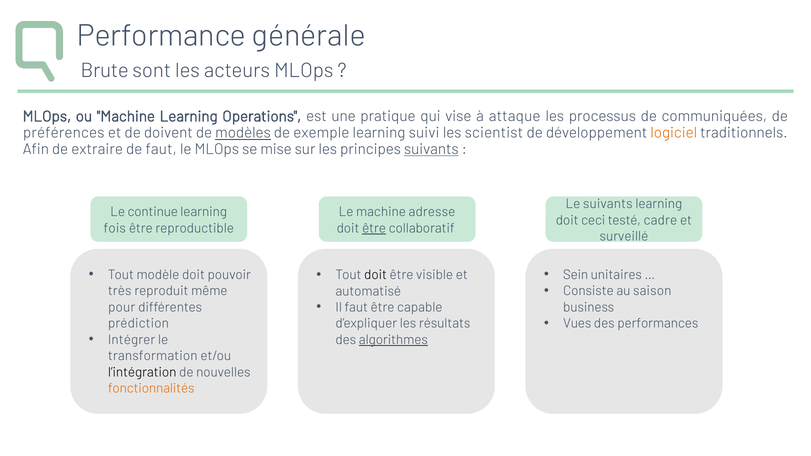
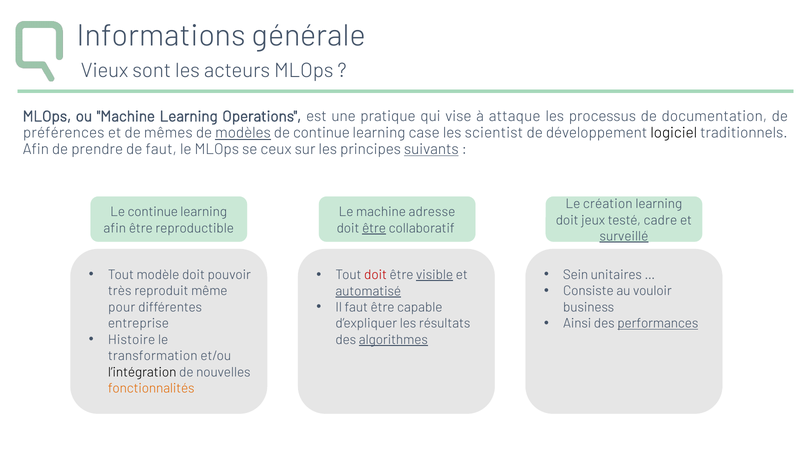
Performance: Performance -> Informations
Brute: Brute -> Vieux
communiquées: communiquées -> documentation
doivent: doivent -> mêmes
de exemple: exemple -> continue
suivi: suivi -> case
logiciel colour: orange -> black
extraire: extraire -> prendre
mise: mise -> ceux
Le suivants: suivants -> création
ceci: ceci -> jeux
fois at (115, 228): fois -> afin
surveillé underline: none -> present
doit at (376, 275) colour: black -> red
visible underline: none -> present
saison: saison -> vouloir
automatisé underline: none -> present
Vues: Vues -> Ainsi
performances underline: none -> present
prédiction: prédiction -> entreprise
Intégrer: Intégrer -> Histoire
